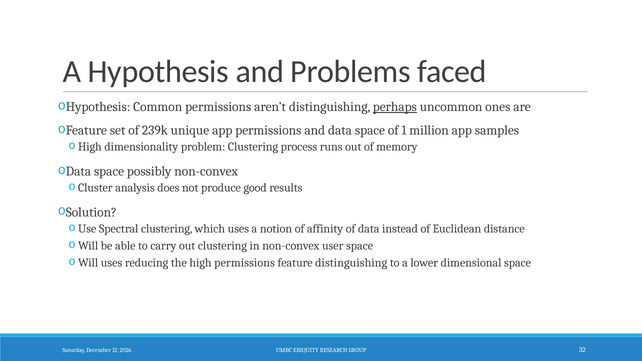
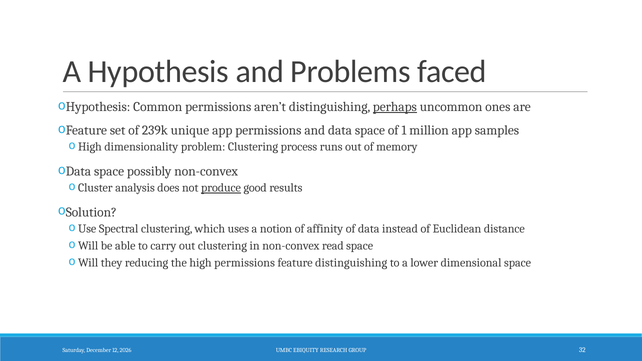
produce underline: none -> present
user: user -> read
uses at (112, 263): uses -> they
